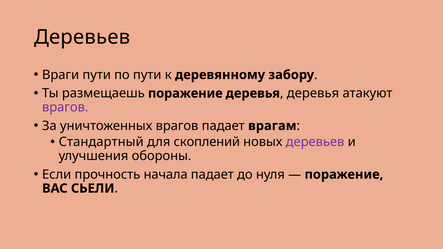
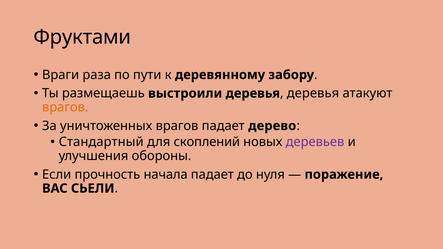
Деревьев at (82, 37): Деревьев -> Фруктами
Враги пути: пути -> раза
размещаешь поражение: поражение -> выстроили
врагов at (65, 107) colour: purple -> orange
врагам: врагам -> дерево
